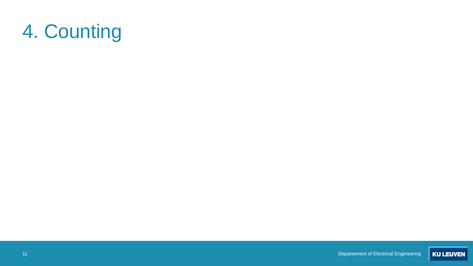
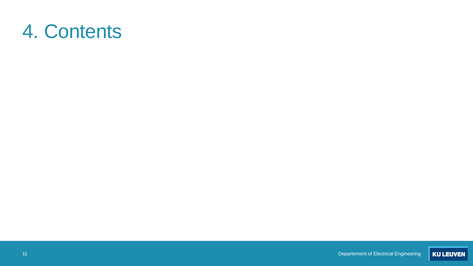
Counting: Counting -> Contents
